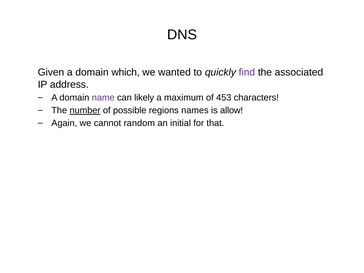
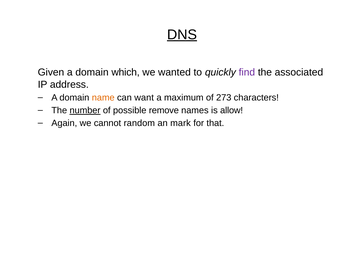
DNS underline: none -> present
name colour: purple -> orange
likely: likely -> want
453: 453 -> 273
regions: regions -> remove
initial: initial -> mark
